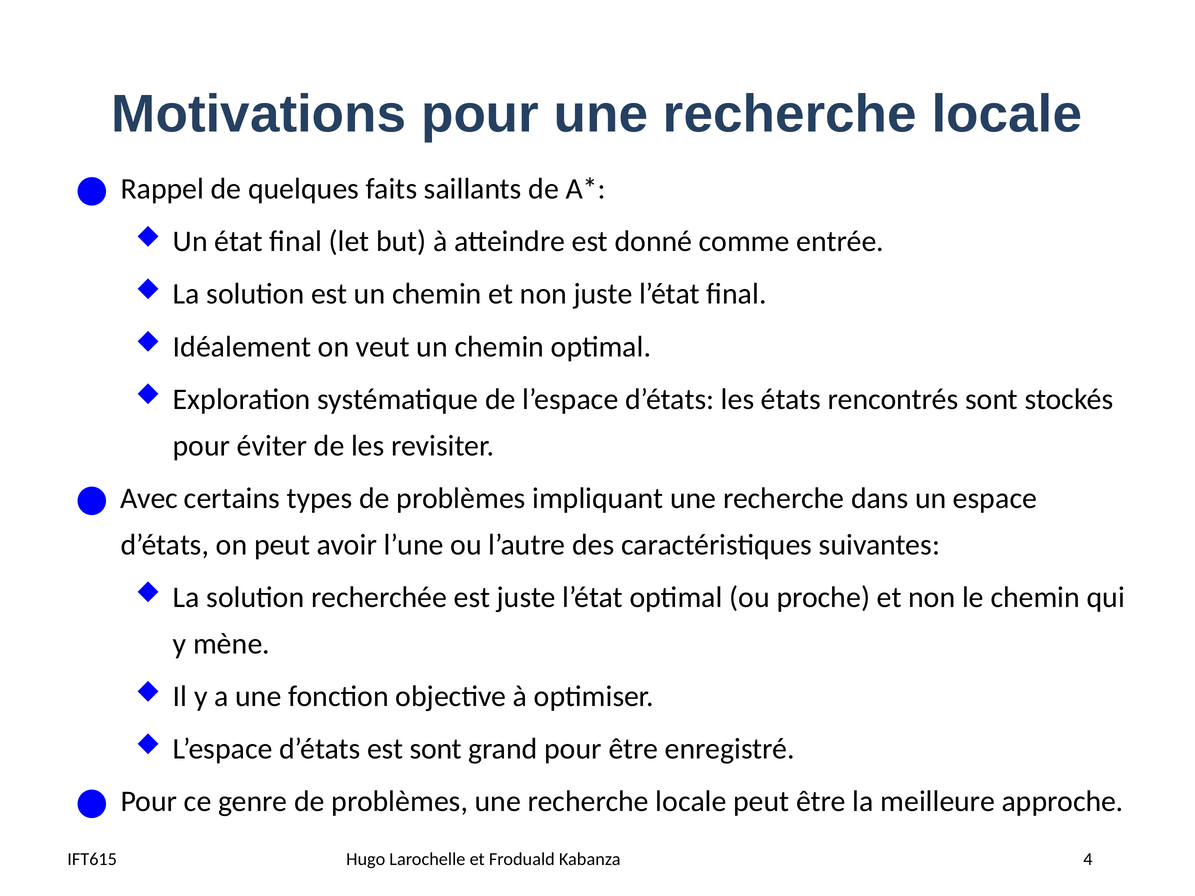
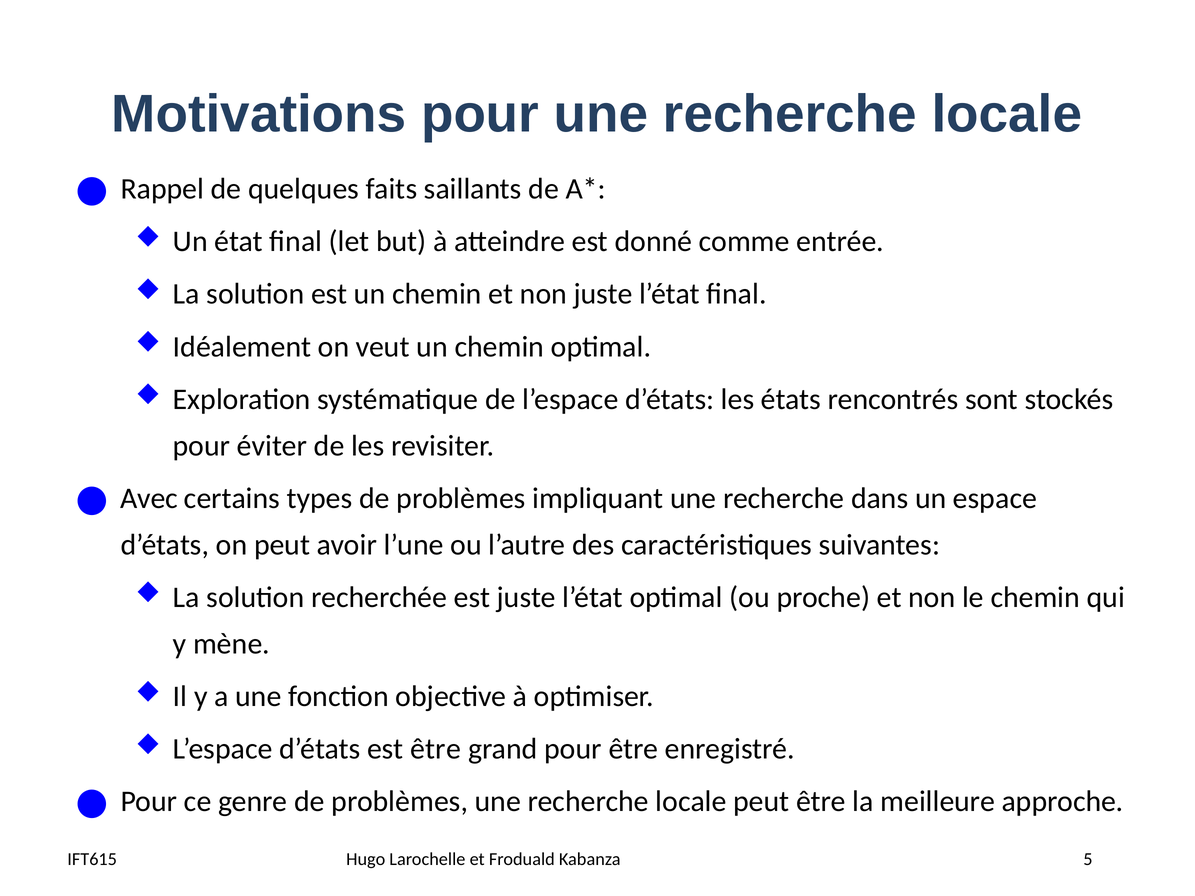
est sont: sont -> être
4: 4 -> 5
